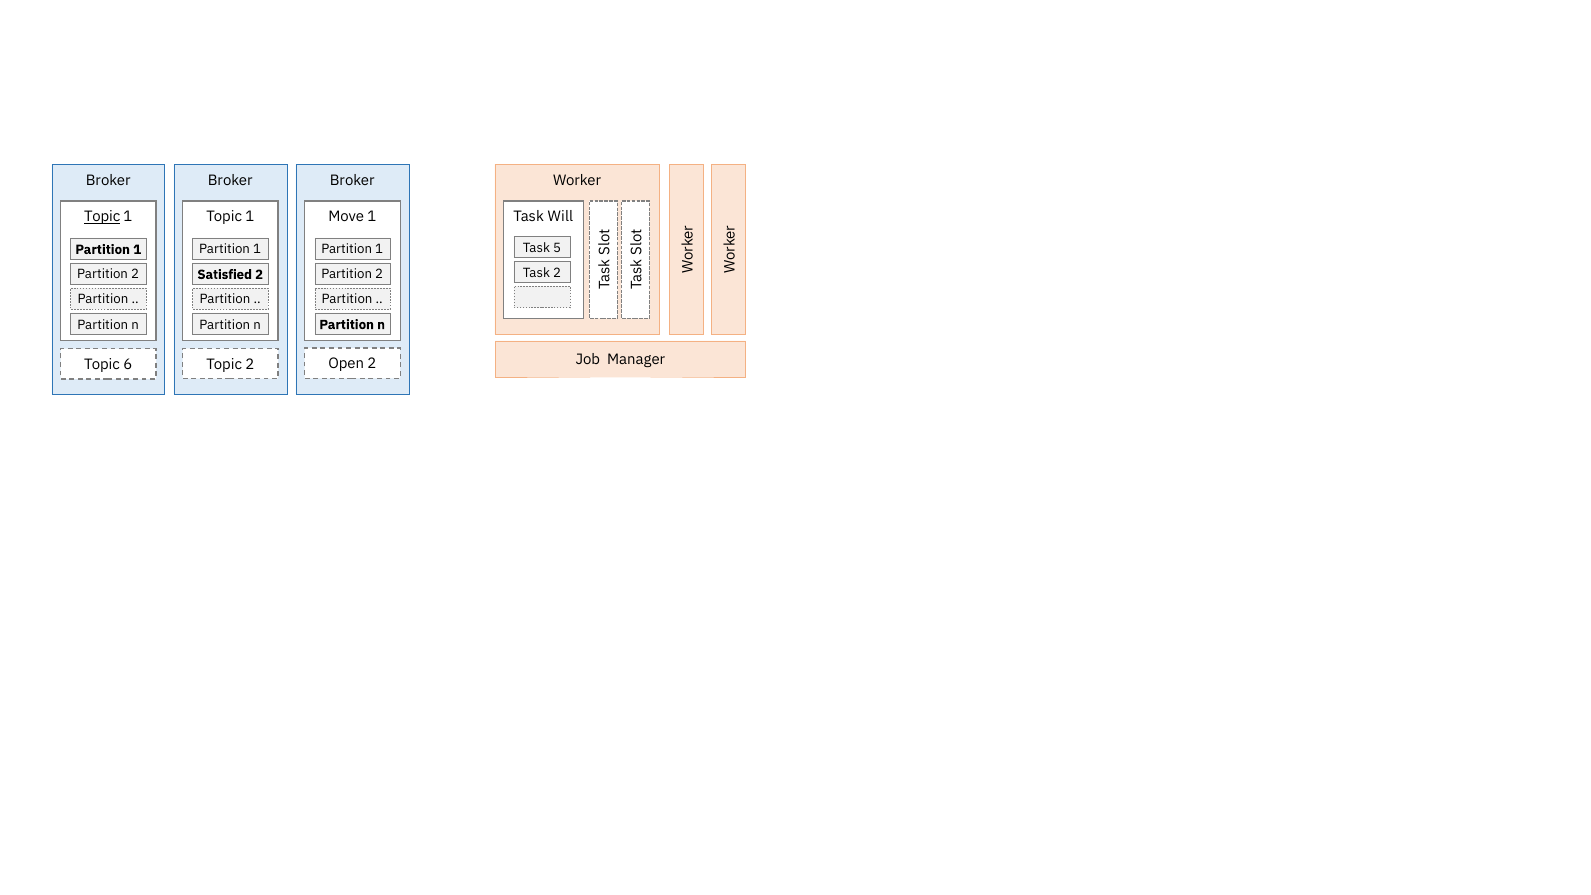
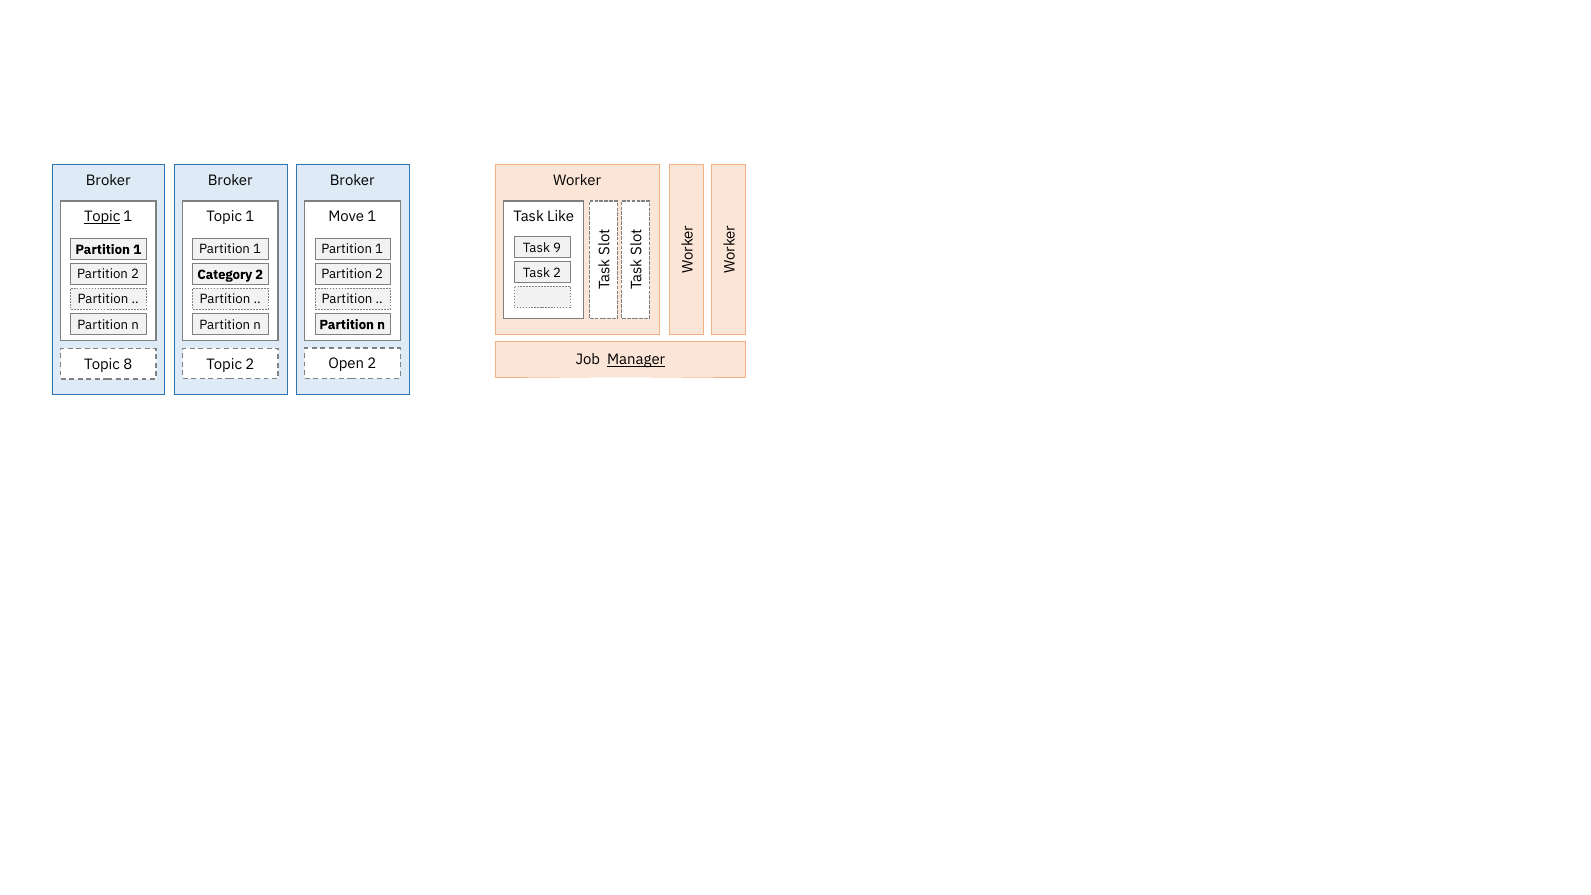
Will: Will -> Like
5: 5 -> 9
Satisfied: Satisfied -> Category
Manager underline: none -> present
6: 6 -> 8
